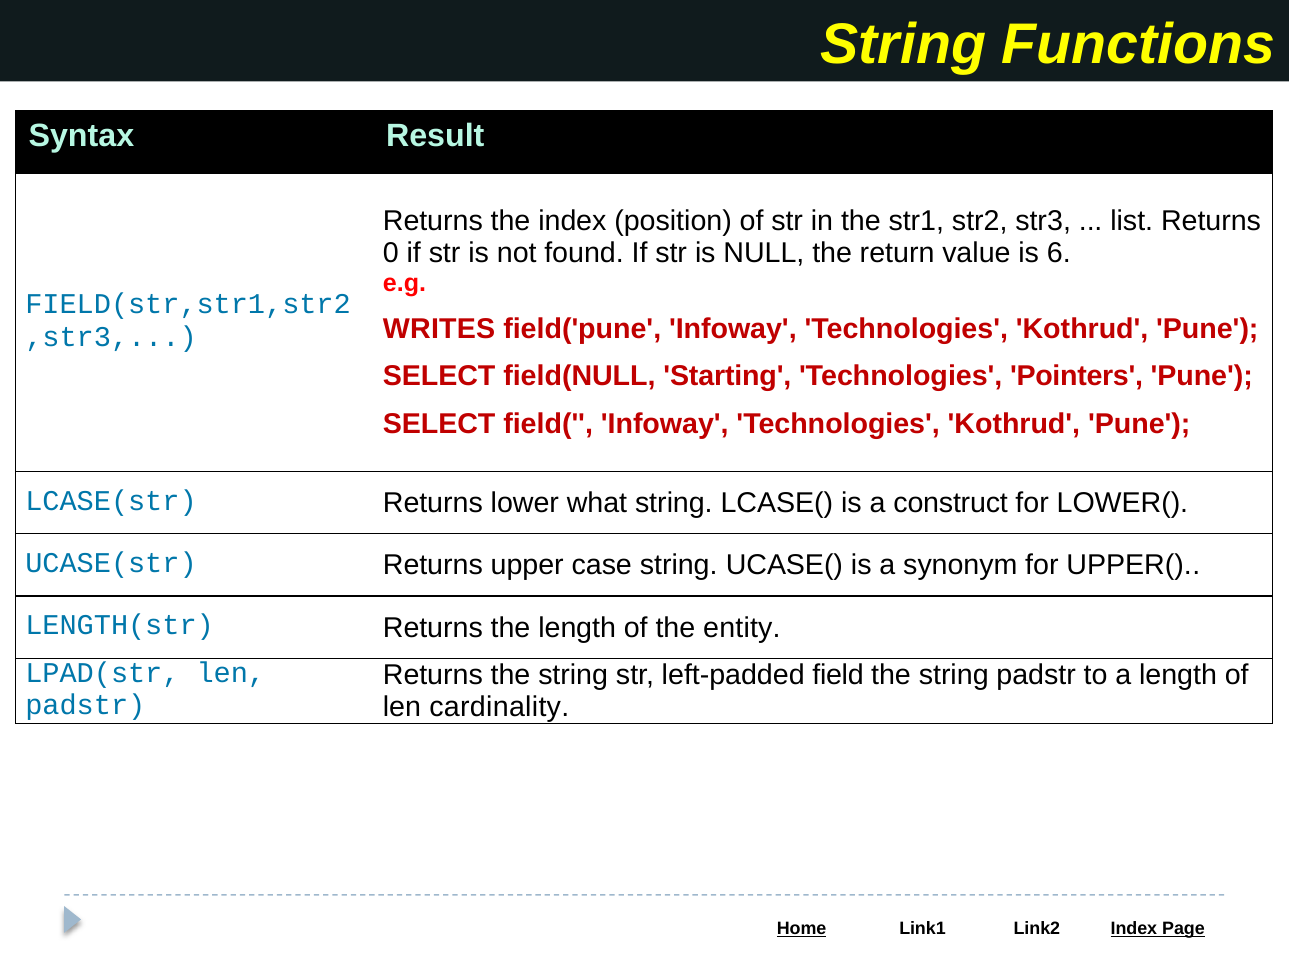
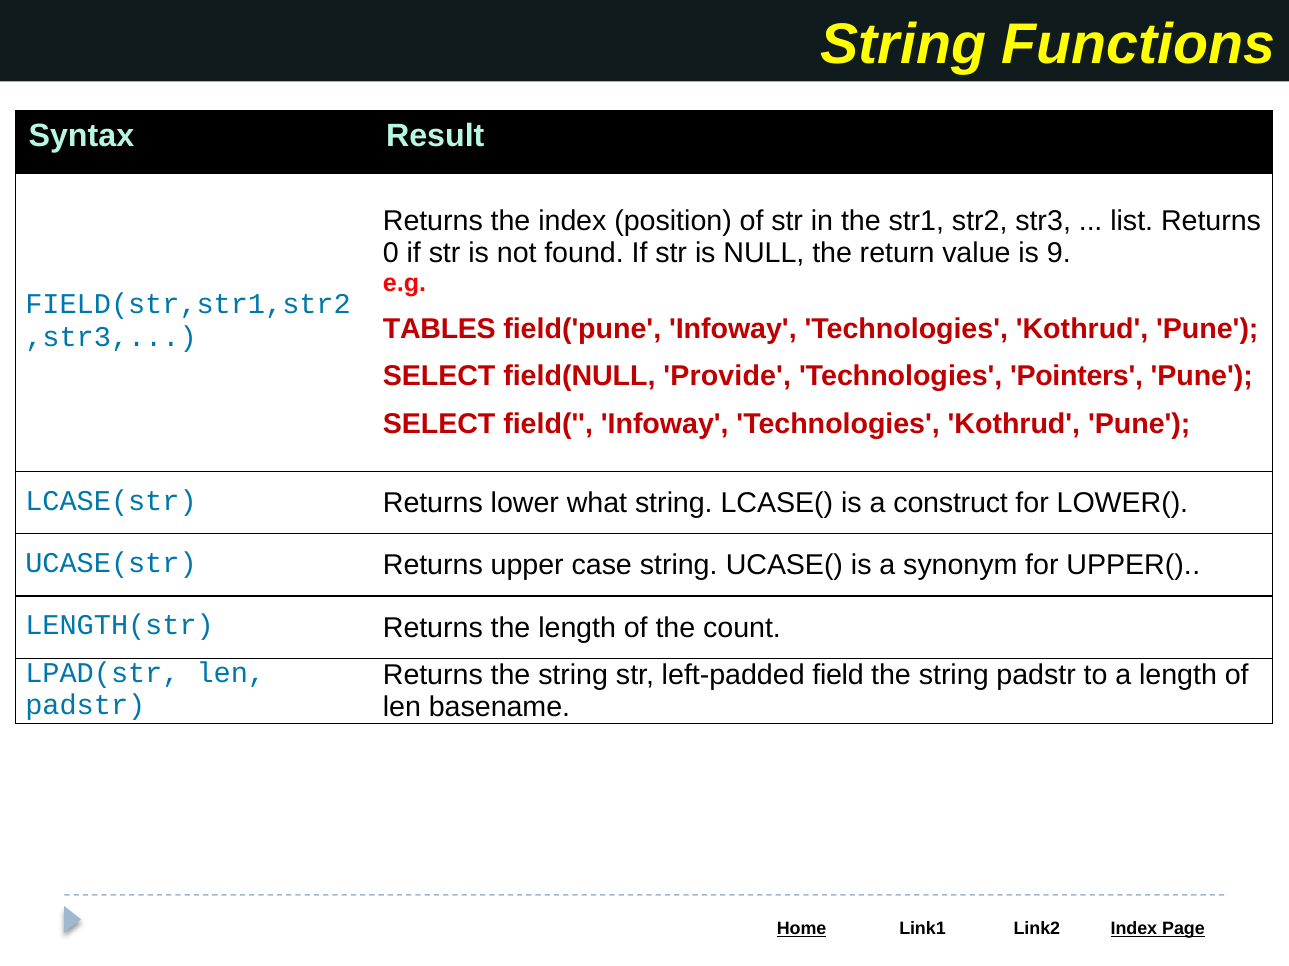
6: 6 -> 9
WRITES: WRITES -> TABLES
Starting: Starting -> Provide
entity: entity -> count
cardinality: cardinality -> basename
